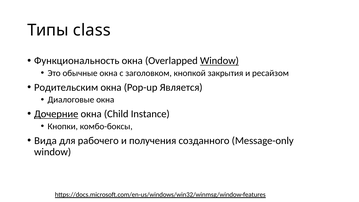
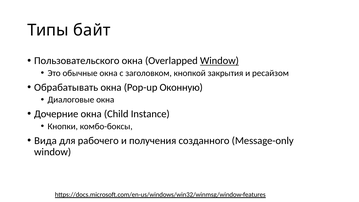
class: class -> байт
Функциональность: Функциональность -> Пользовательского
Родительским: Родительским -> Обрабатывать
Является: Является -> Оконную
Дочерние underline: present -> none
